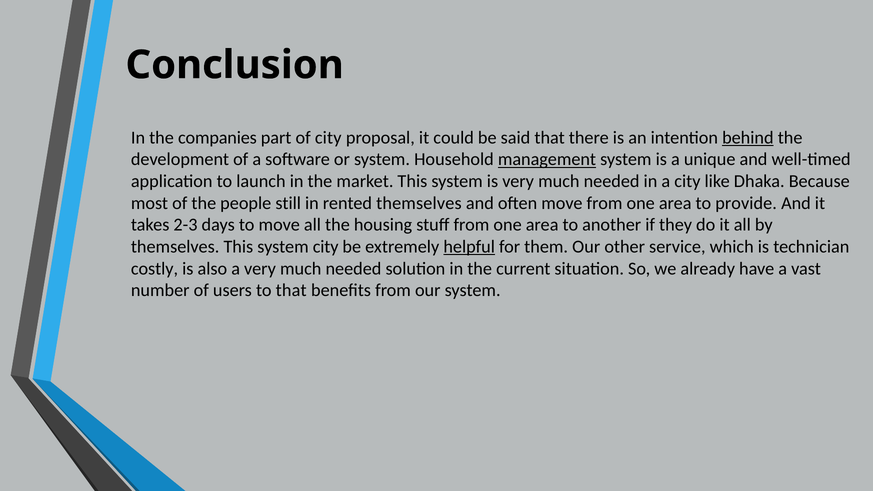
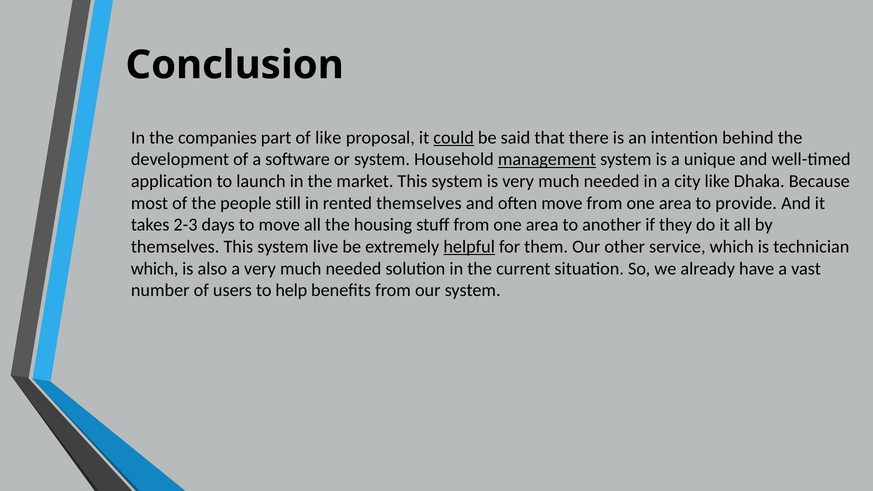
of city: city -> like
could underline: none -> present
behind underline: present -> none
system city: city -> live
costly at (154, 269): costly -> which
to that: that -> help
